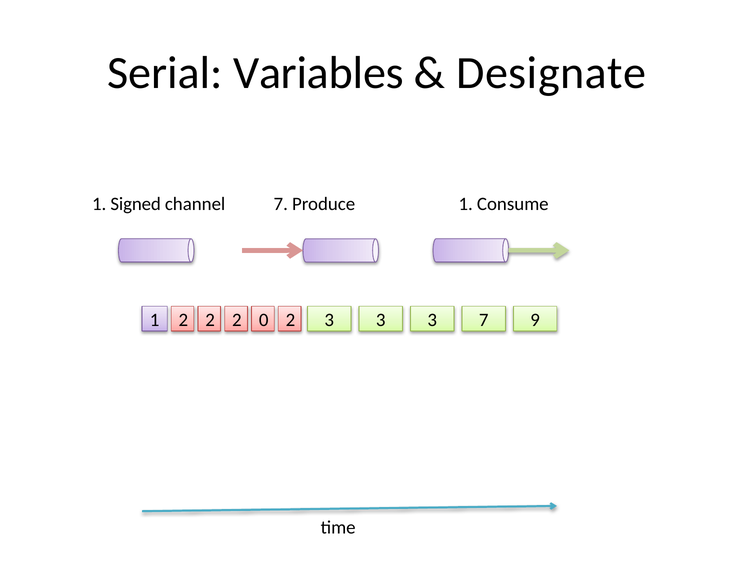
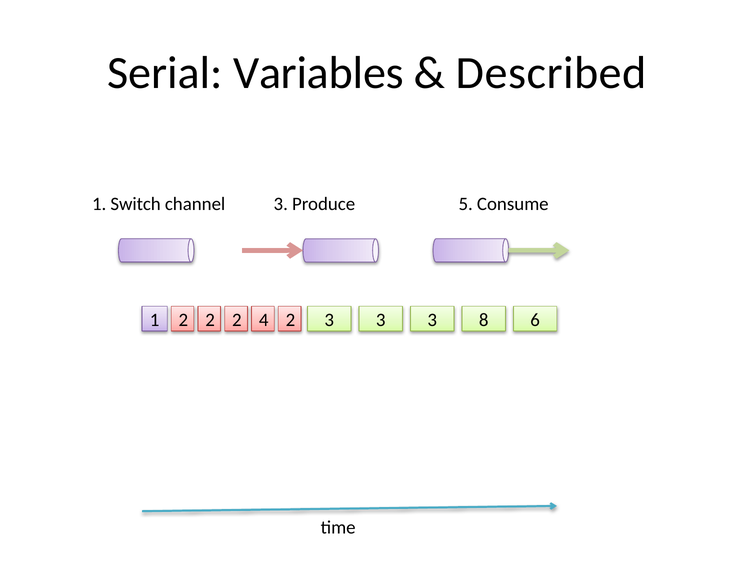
Designate: Designate -> Described
Signed: Signed -> Switch
channel 7: 7 -> 3
Produce 1: 1 -> 5
0: 0 -> 4
2 7: 7 -> 8
9: 9 -> 6
